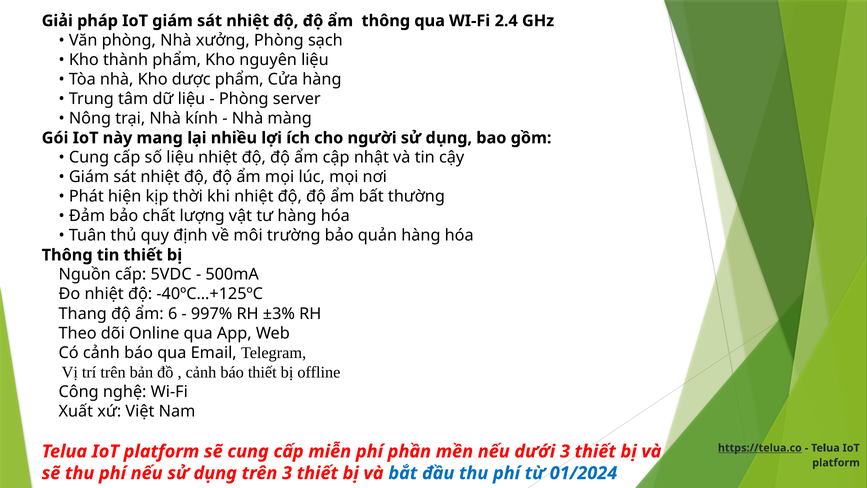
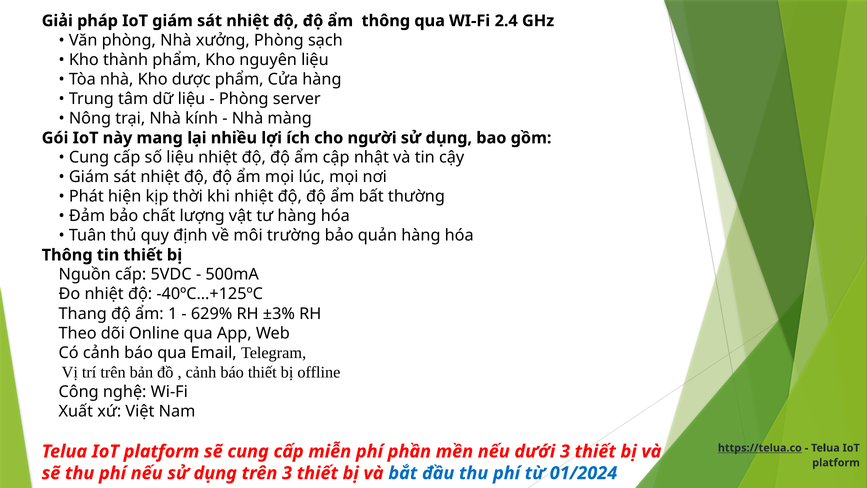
6: 6 -> 1
997%: 997% -> 629%
